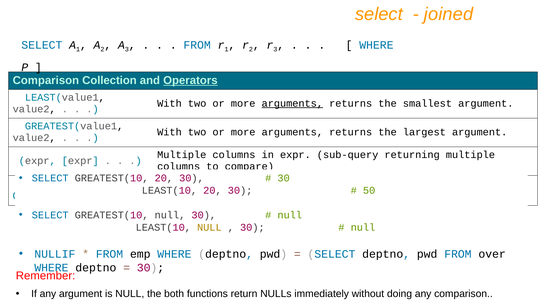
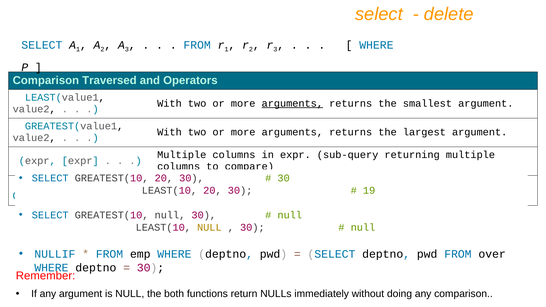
joined: joined -> delete
Collection: Collection -> Traversed
Operators underline: present -> none
50: 50 -> 19
